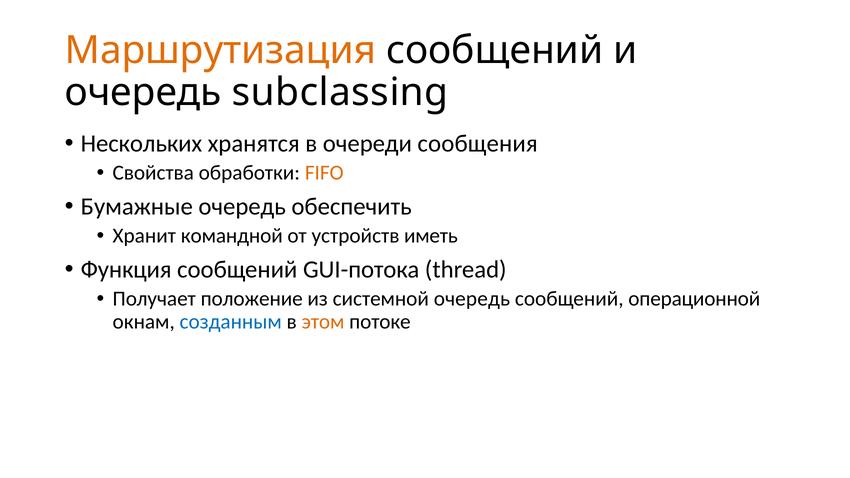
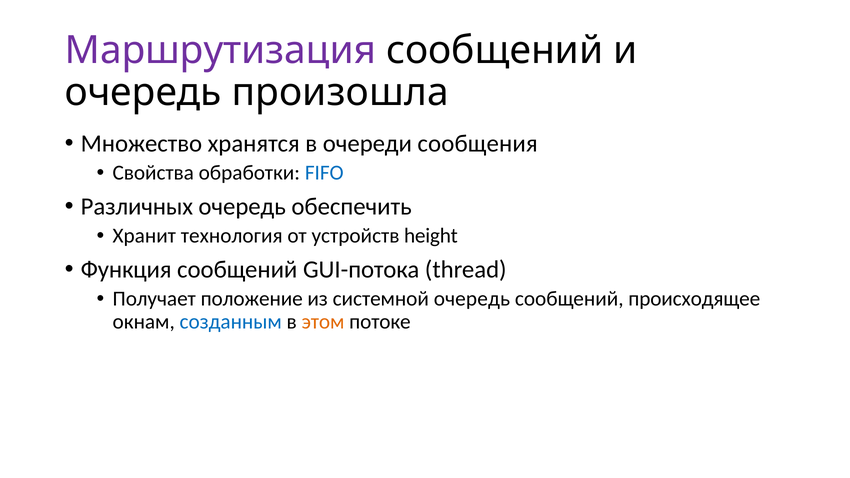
Маршрутизация colour: orange -> purple
subclassing: subclassing -> произошла
Нескольких: Нескольких -> Множество
FIFO colour: orange -> blue
Бумажные: Бумажные -> Различных
командной: командной -> технология
иметь: иметь -> height
операционной: операционной -> происходящее
